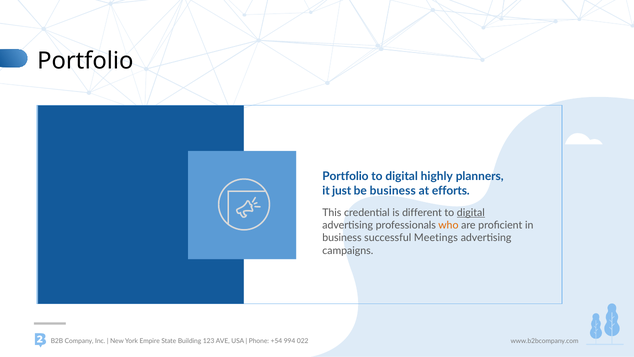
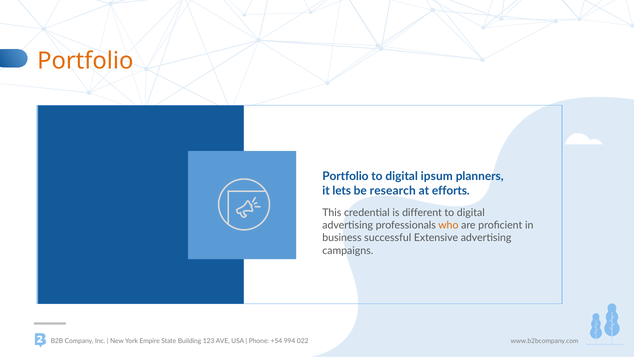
Portfolio at (85, 61) colour: black -> orange
highly: highly -> ipsum
just: just -> lets
be business: business -> research
digital at (471, 212) underline: present -> none
Meetings: Meetings -> Extensive
